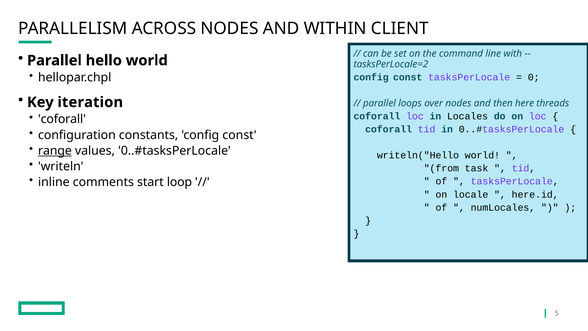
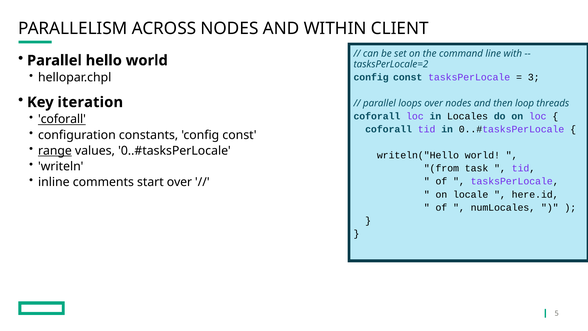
0: 0 -> 3
here: here -> loop
coforall at (62, 119) underline: none -> present
start loop: loop -> over
